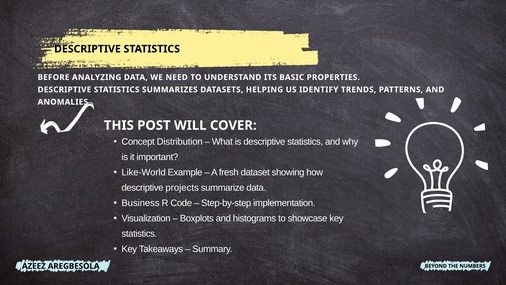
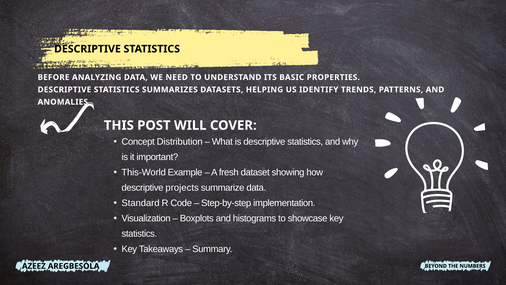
Like-World: Like-World -> This-World
Business: Business -> Standard
